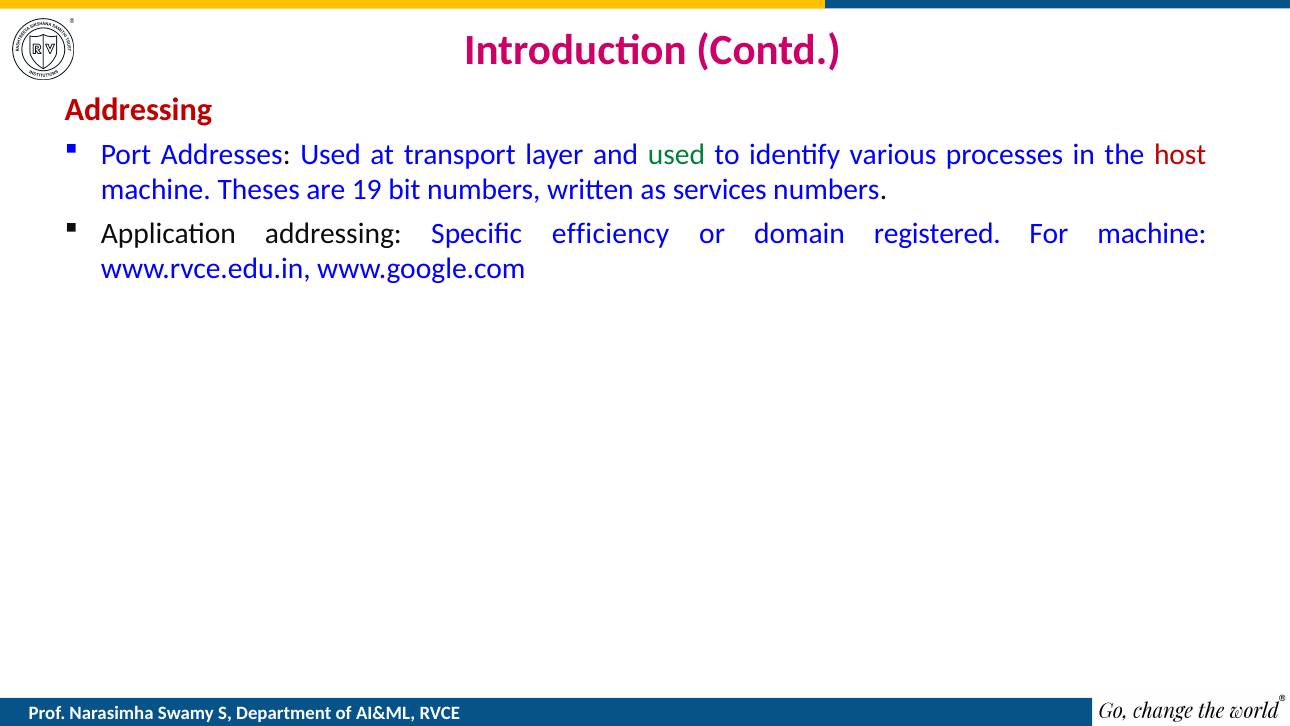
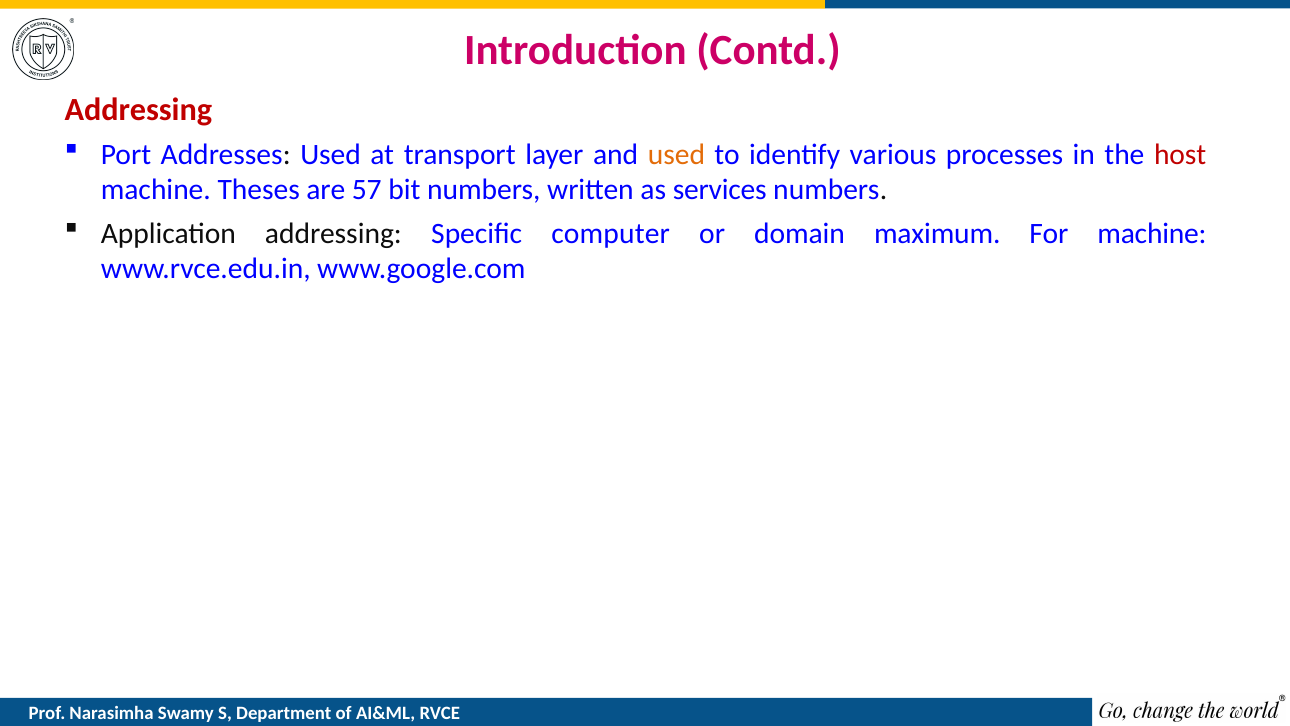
used at (676, 154) colour: green -> orange
19: 19 -> 57
efficiency: efficiency -> computer
registered: registered -> maximum
